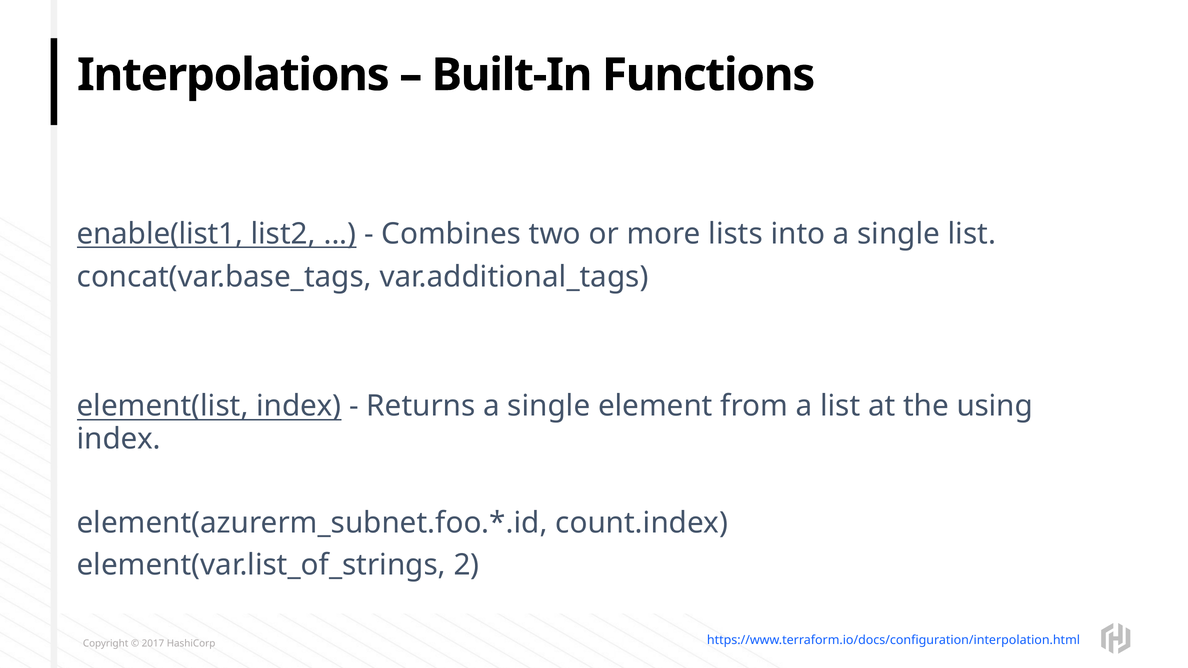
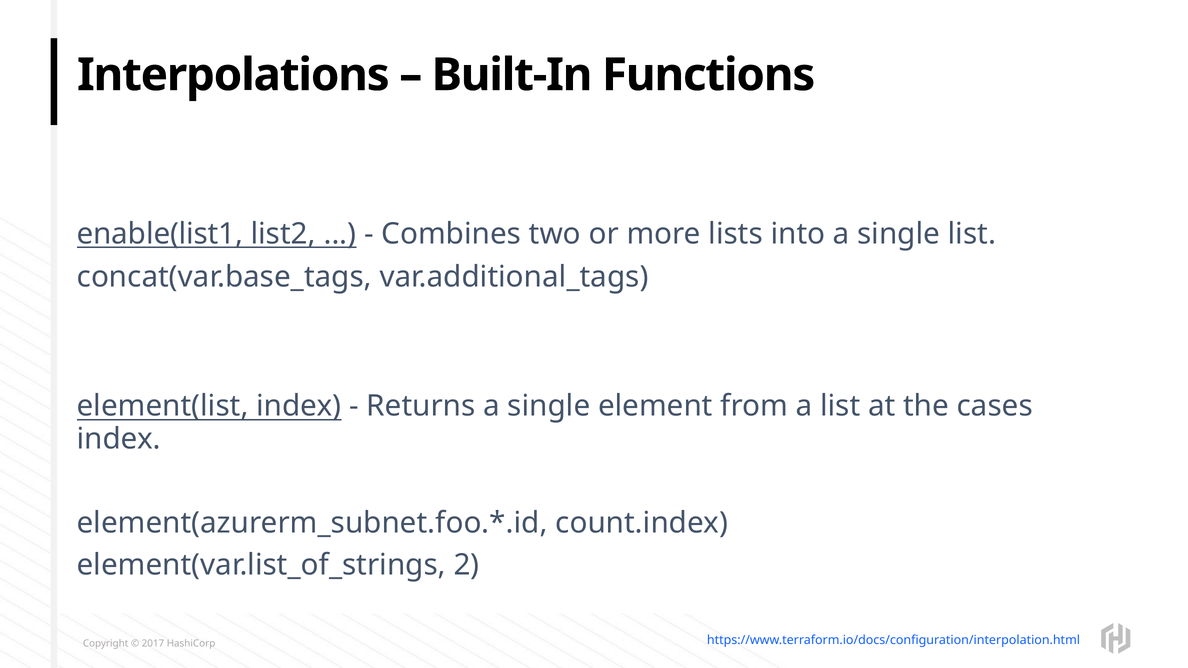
using: using -> cases
